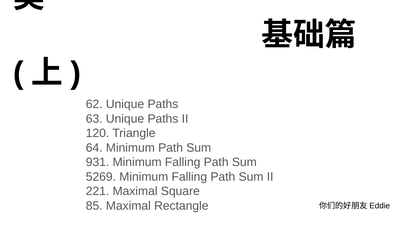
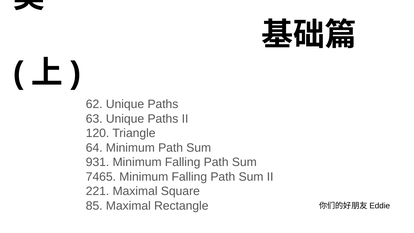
5269: 5269 -> 7465
